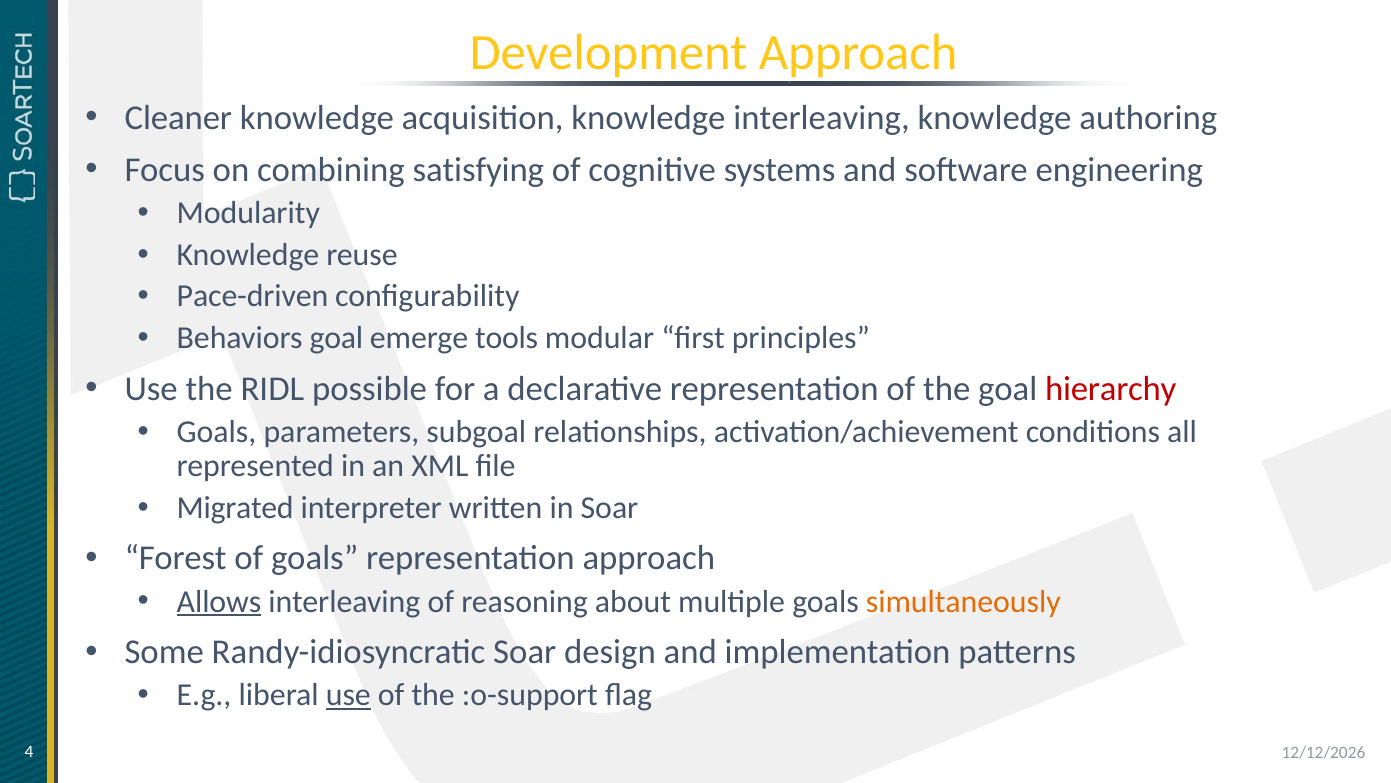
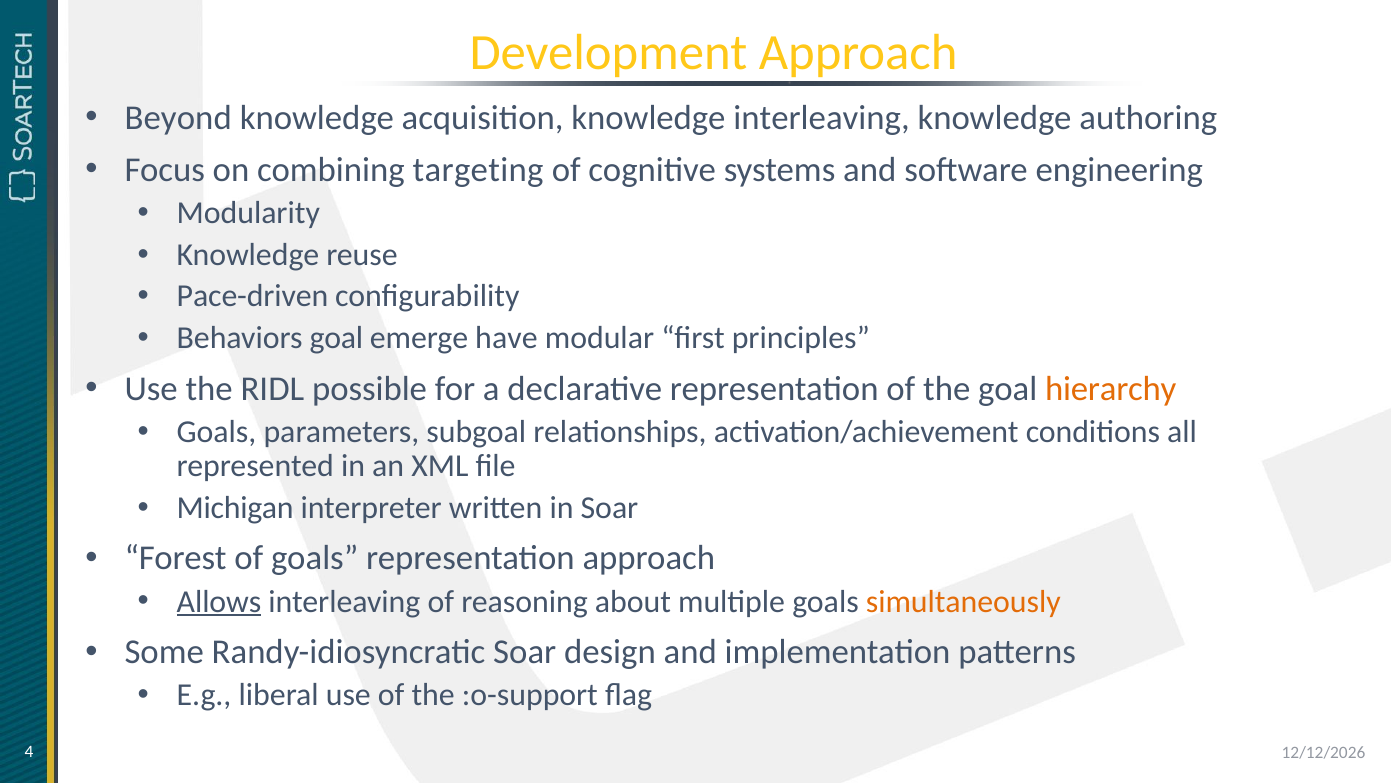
Cleaner: Cleaner -> Beyond
satisfying: satisfying -> targeting
tools: tools -> have
hierarchy colour: red -> orange
Migrated: Migrated -> Michigan
use at (348, 695) underline: present -> none
